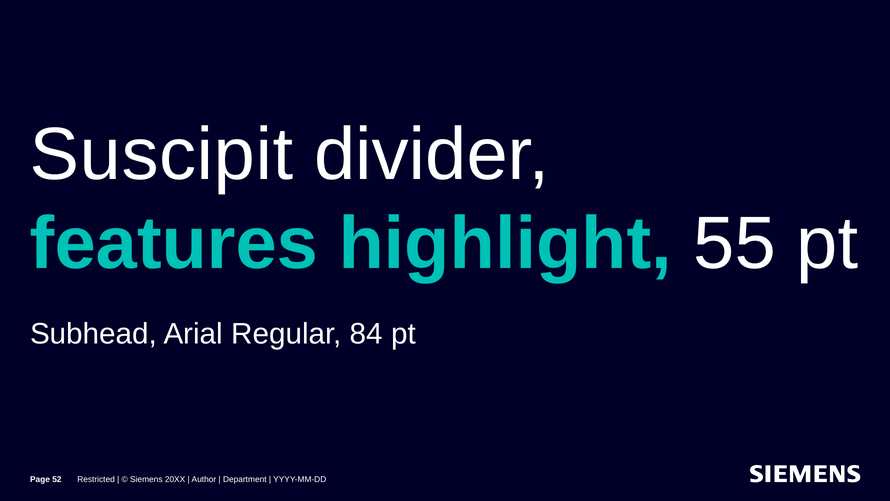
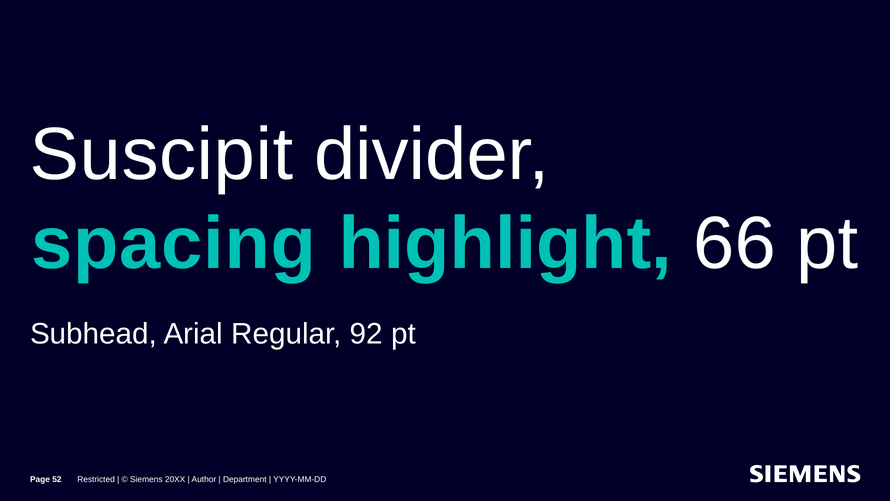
features: features -> spacing
55: 55 -> 66
84: 84 -> 92
